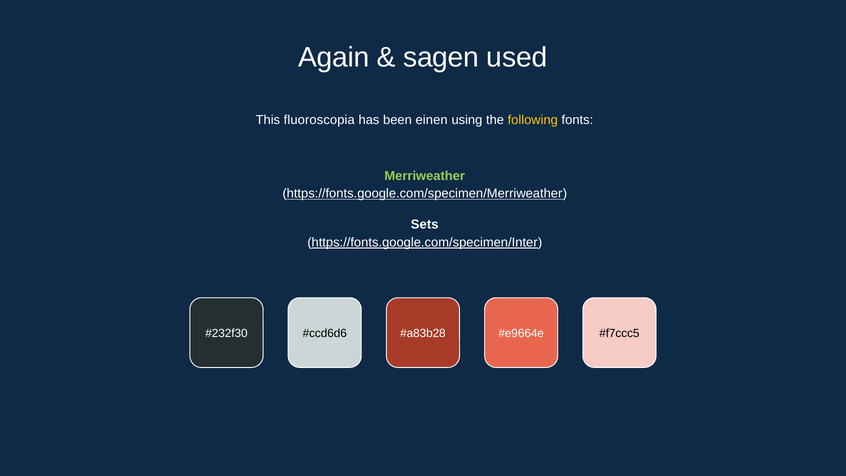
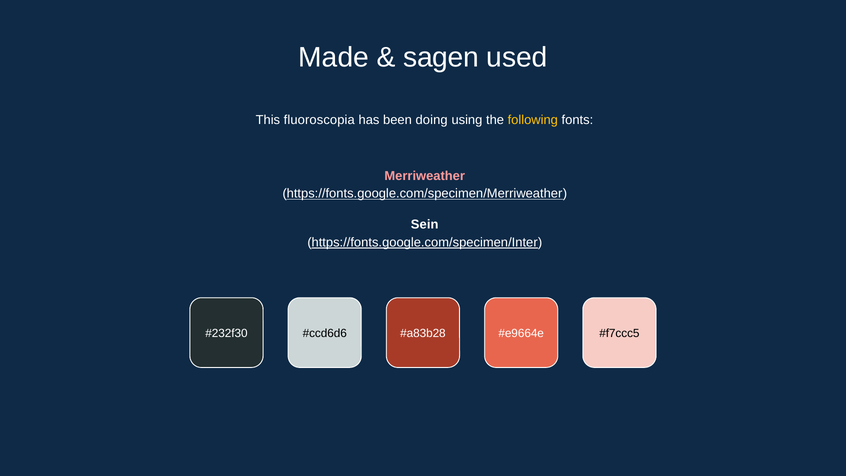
Again: Again -> Made
einen: einen -> doing
Merriweather colour: light green -> pink
Sets: Sets -> Sein
